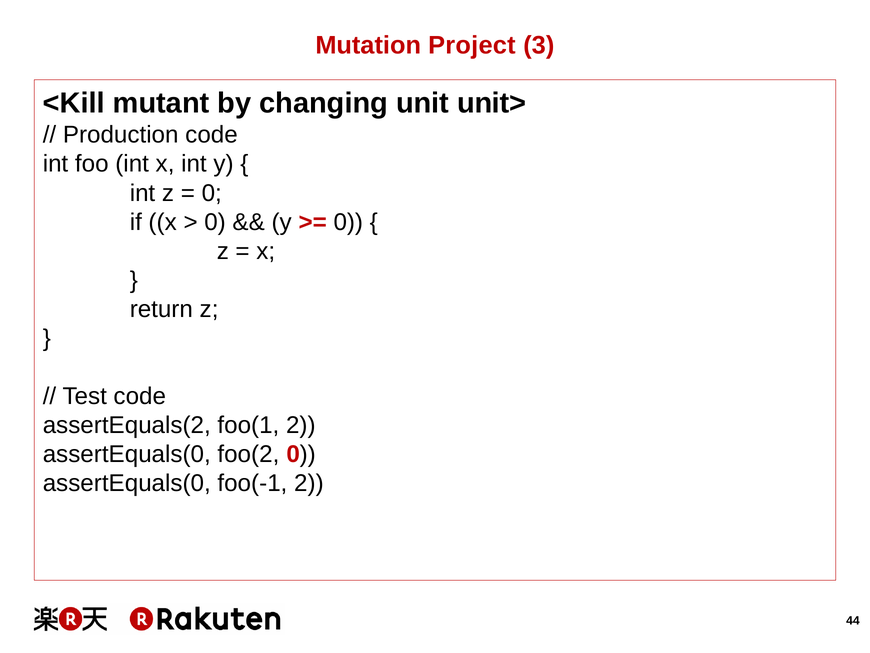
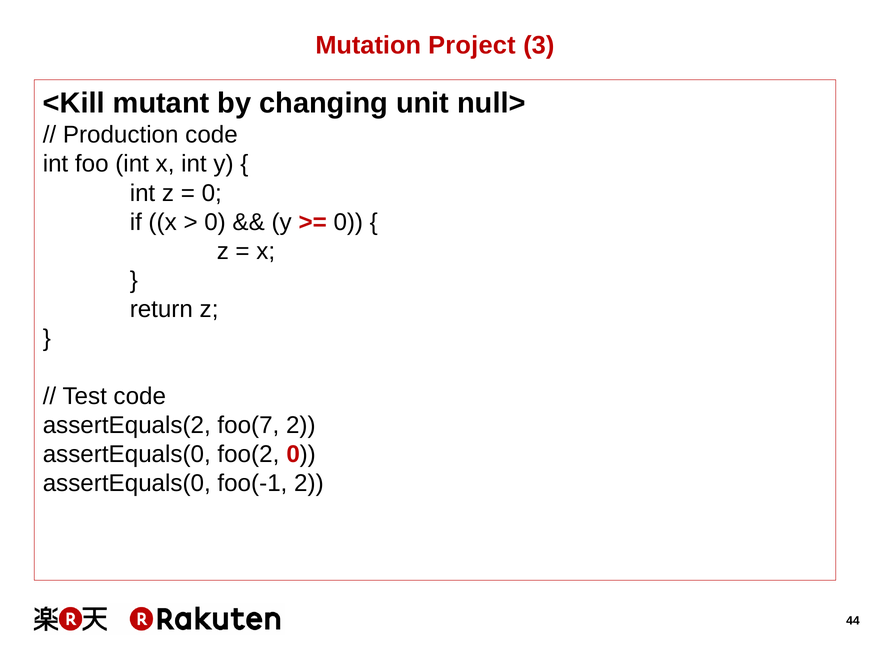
unit>: unit> -> null>
foo(1: foo(1 -> foo(7
